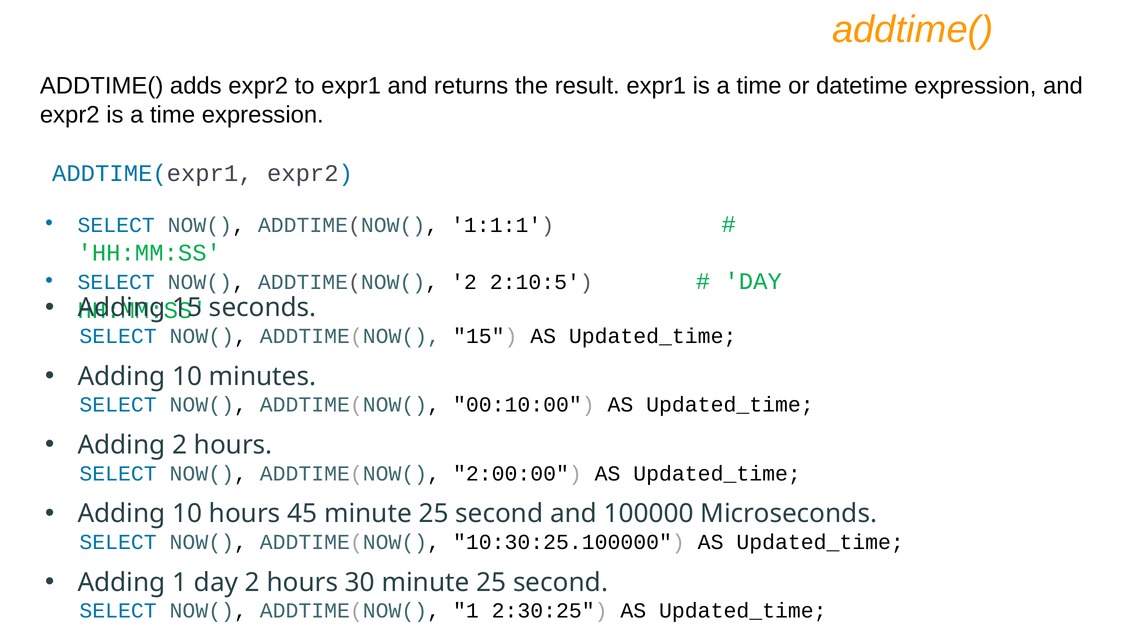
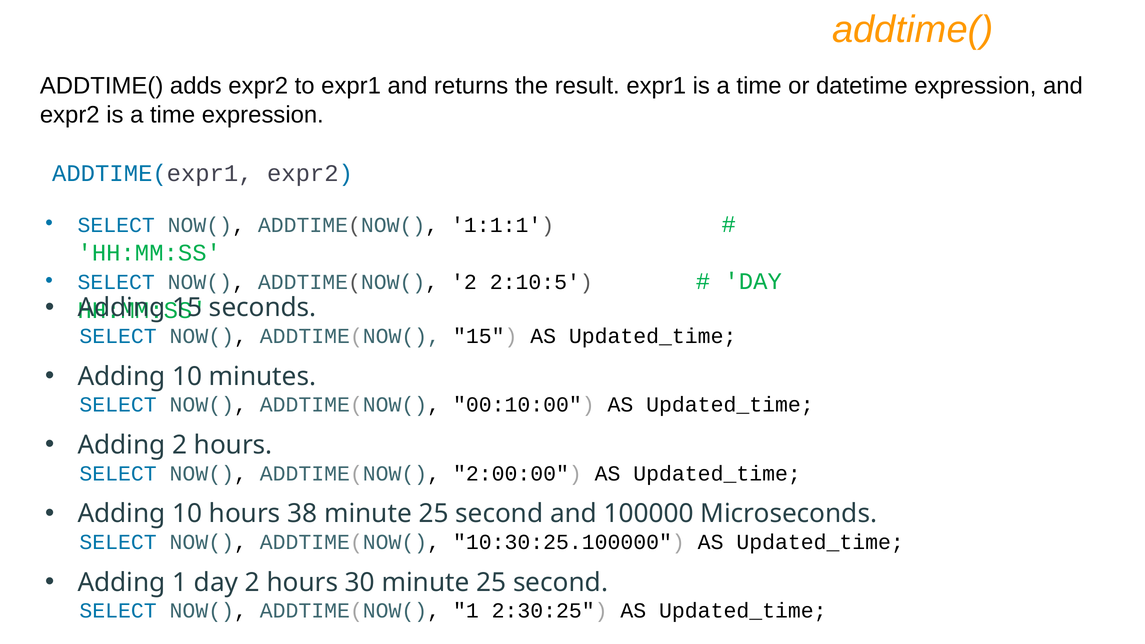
45: 45 -> 38
